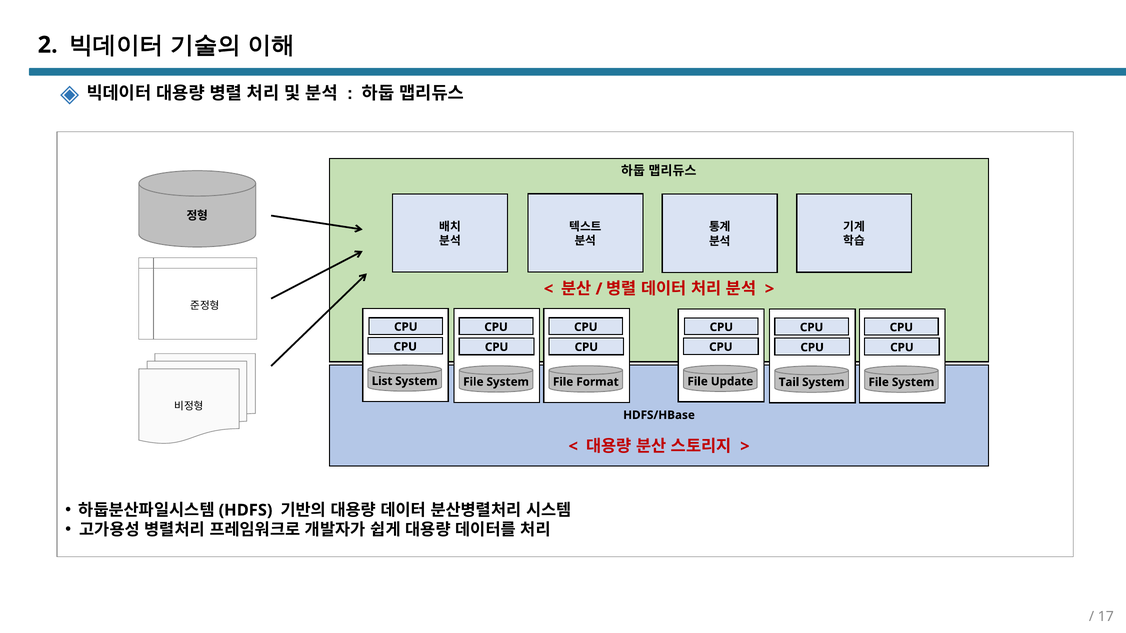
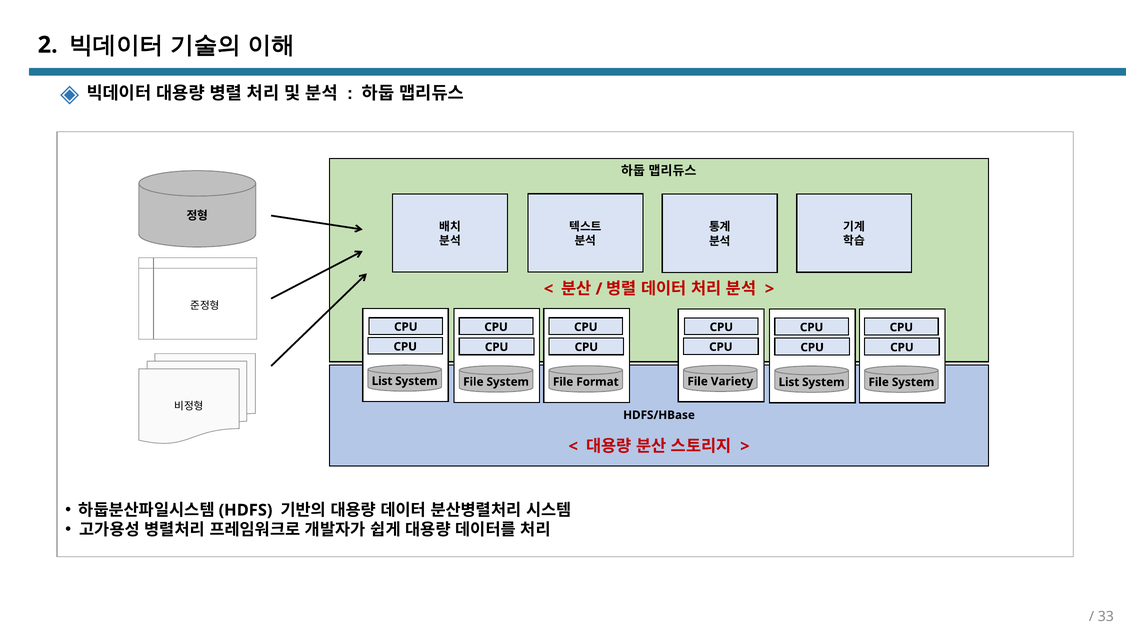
Update: Update -> Variety
Tail at (789, 382): Tail -> List
17: 17 -> 33
